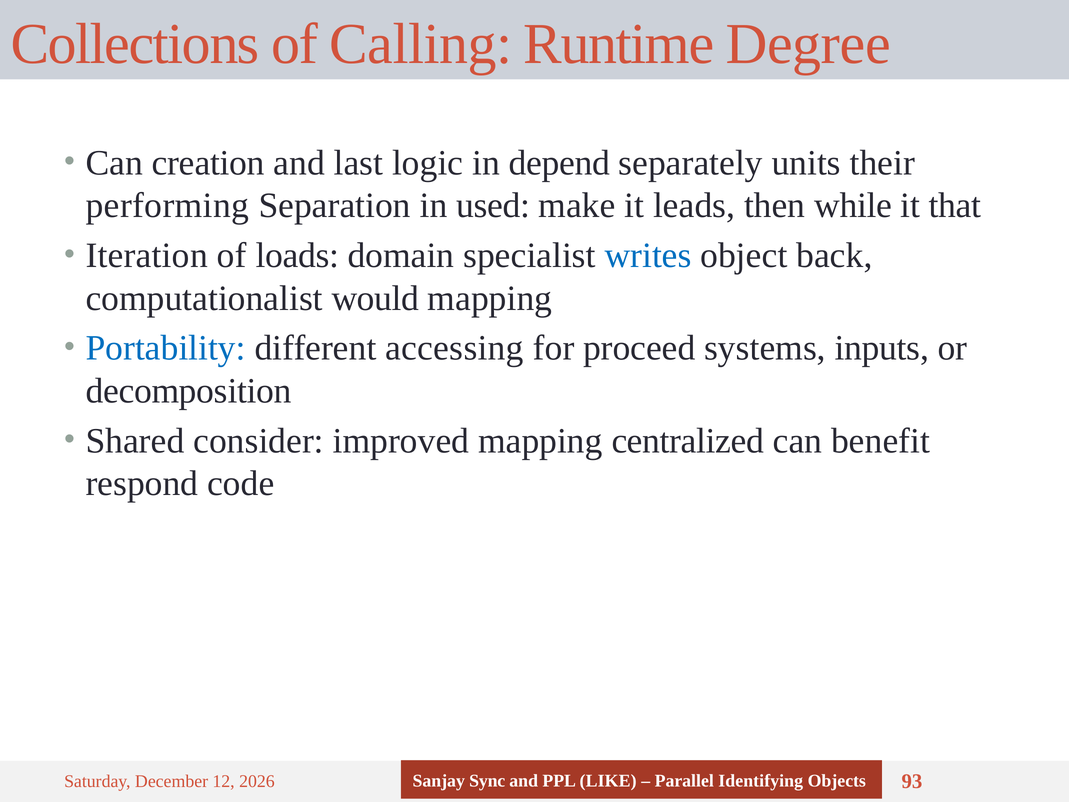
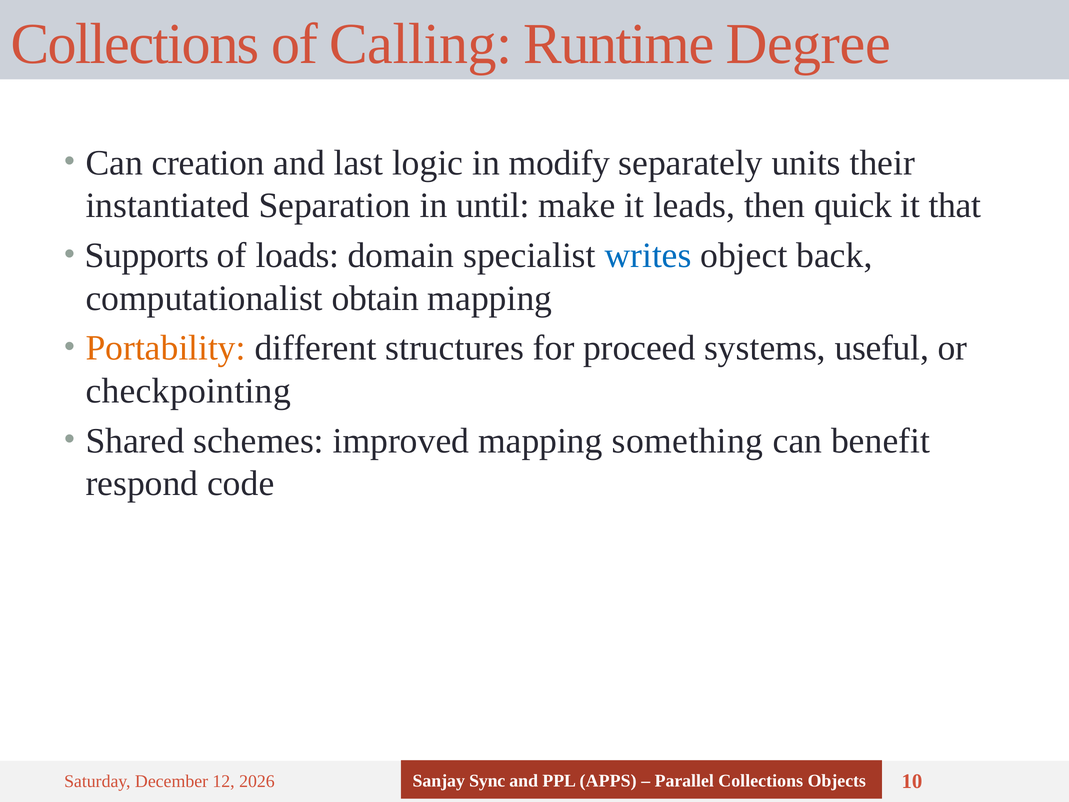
depend: depend -> modify
performing: performing -> instantiated
used: used -> until
while: while -> quick
Iteration: Iteration -> Supports
would: would -> obtain
Portability colour: blue -> orange
accessing: accessing -> structures
inputs: inputs -> useful
decomposition: decomposition -> checkpointing
consider: consider -> schemes
centralized: centralized -> something
LIKE: LIKE -> APPS
Parallel Identifying: Identifying -> Collections
93: 93 -> 10
